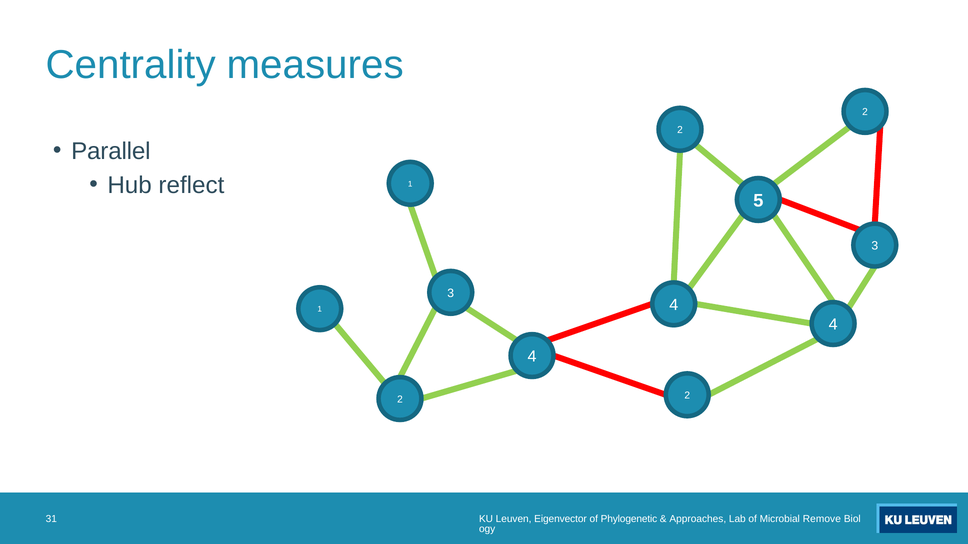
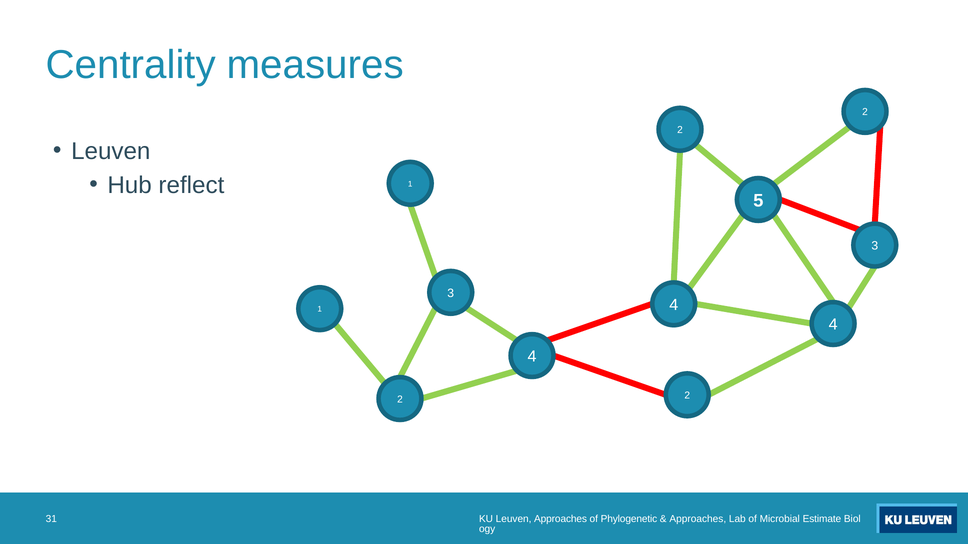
Parallel at (111, 151): Parallel -> Leuven
Leuven Eigenvector: Eigenvector -> Approaches
Remove: Remove -> Estimate
